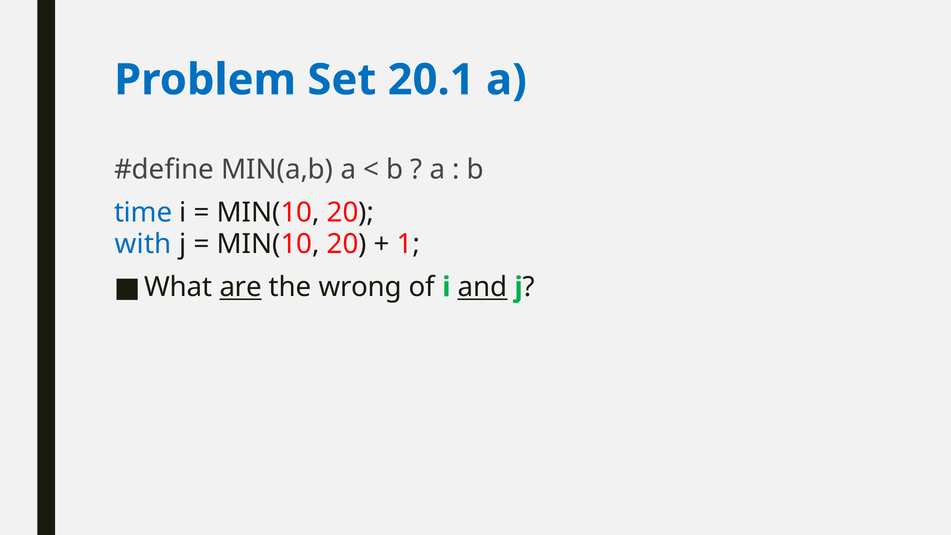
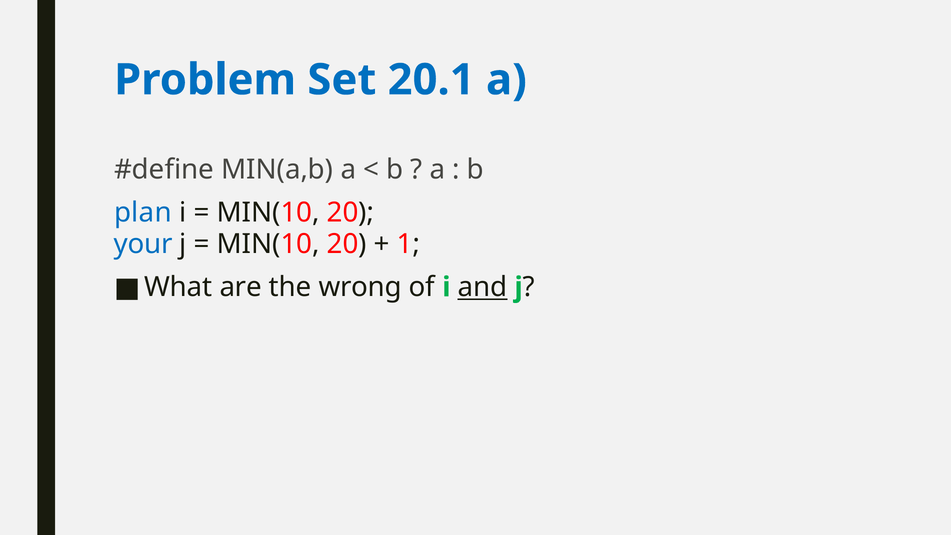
time: time -> plan
with: with -> your
are underline: present -> none
